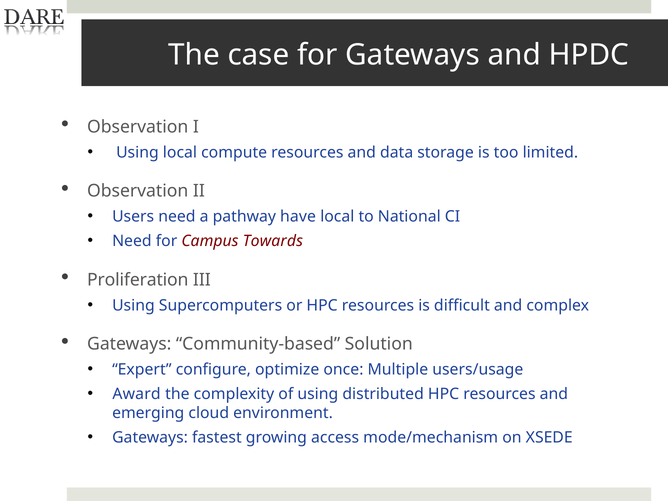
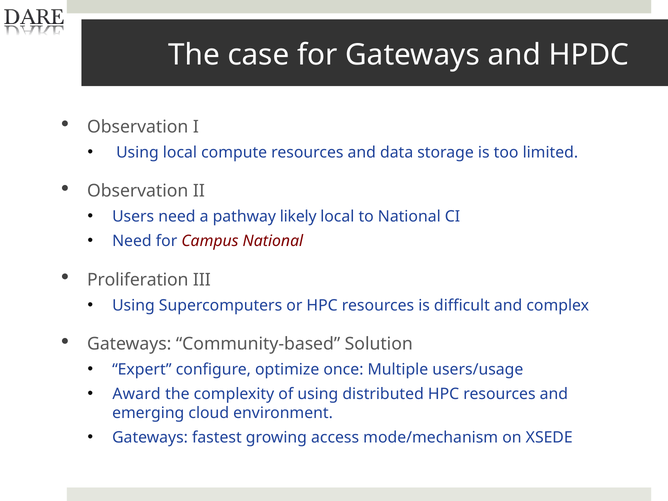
have: have -> likely
Campus Towards: Towards -> National
